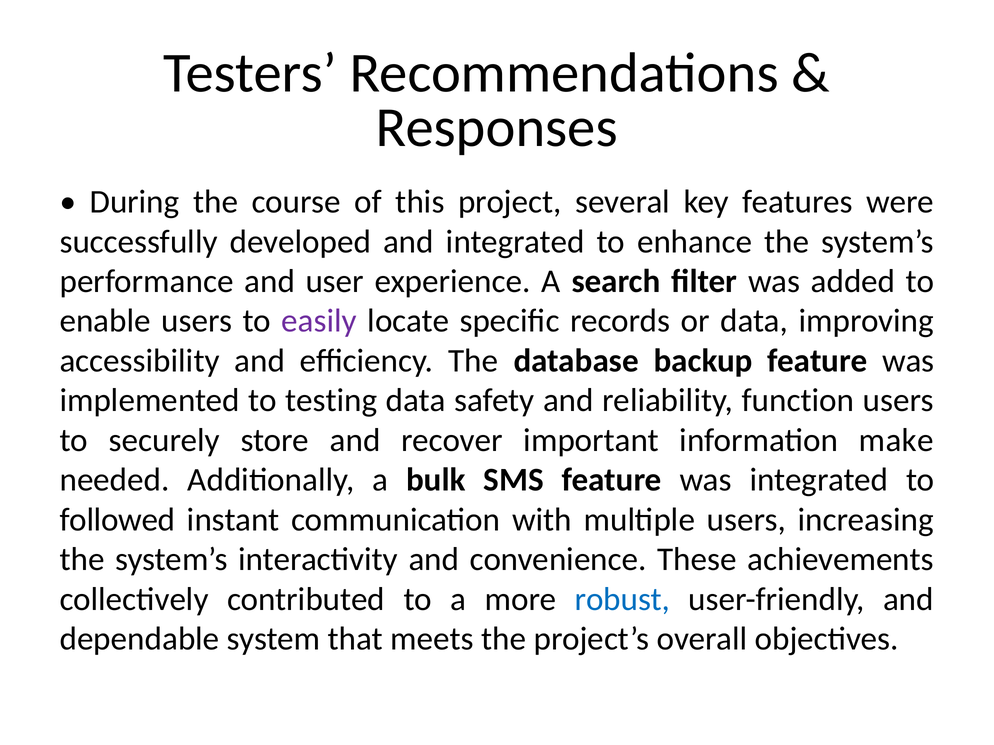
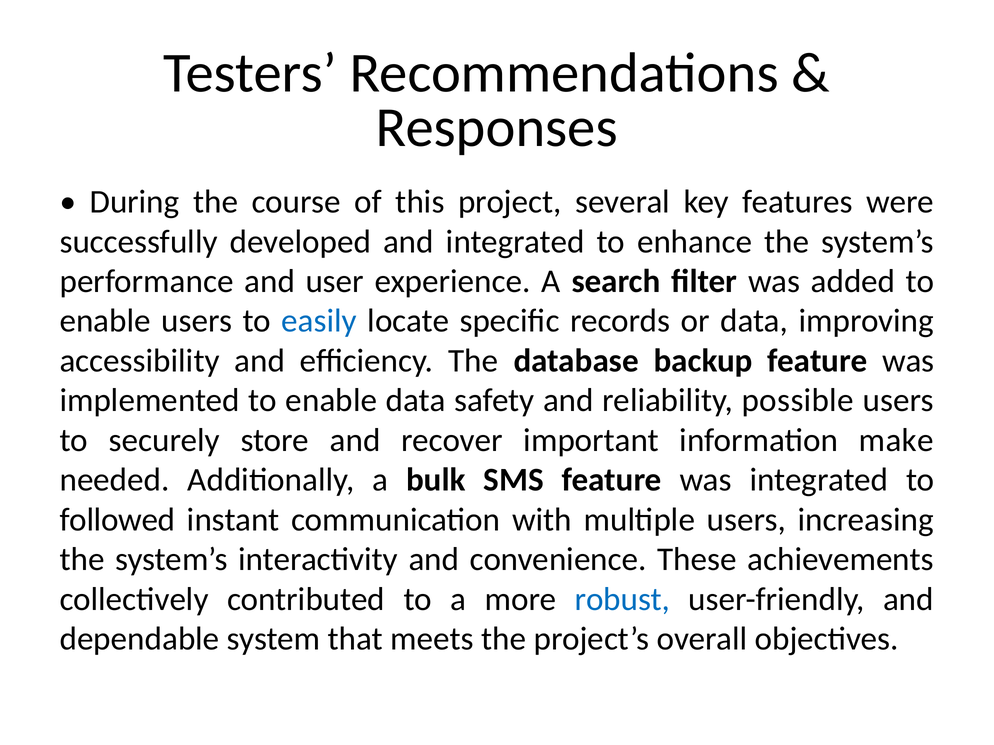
easily colour: purple -> blue
implemented to testing: testing -> enable
function: function -> possible
